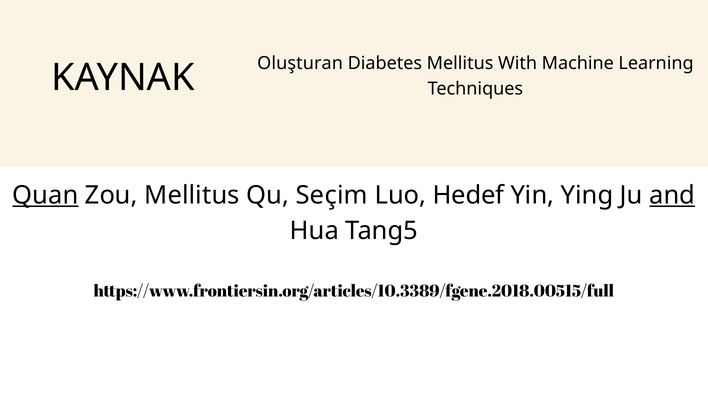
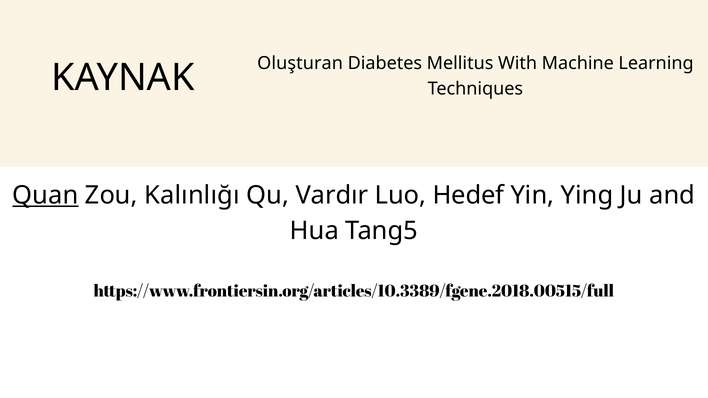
Zou Mellitus: Mellitus -> Kalınlığı
Seçim: Seçim -> Vardır
and underline: present -> none
